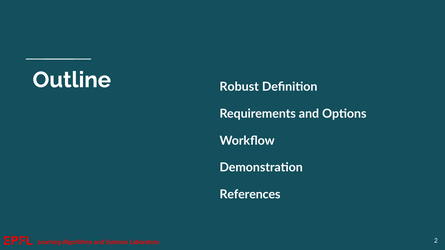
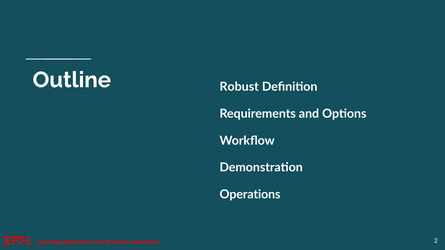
References: References -> Operations
